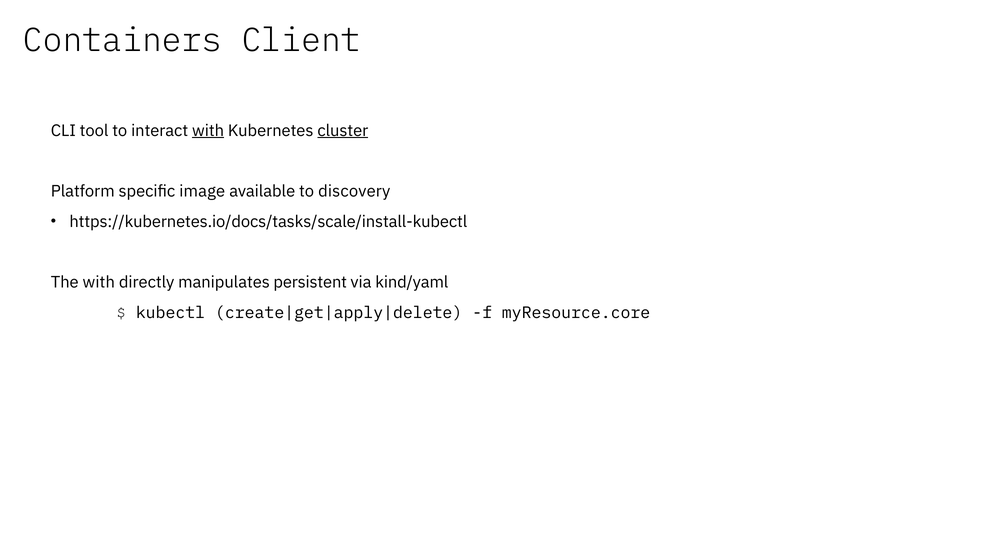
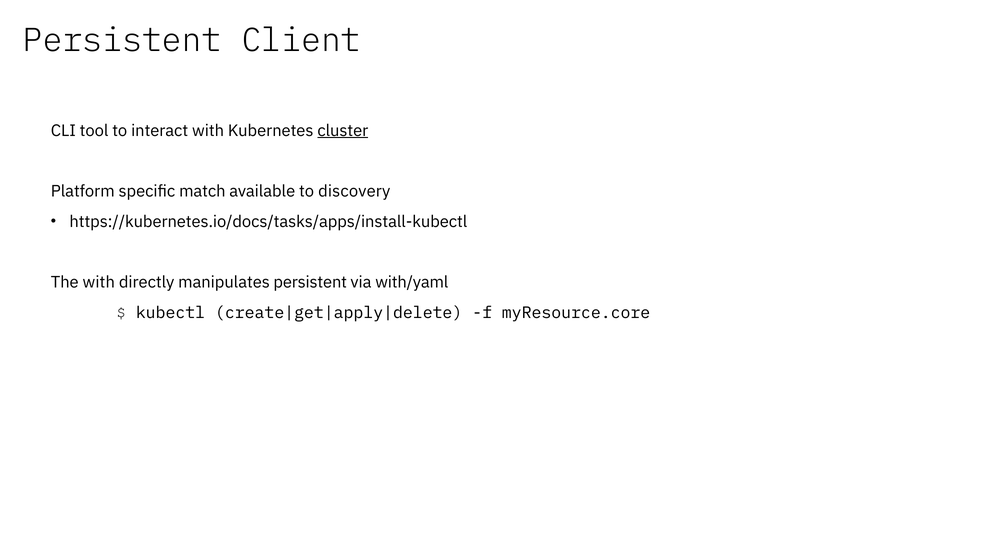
Containers at (122, 40): Containers -> Persistent
with at (208, 130) underline: present -> none
image: image -> match
https://kubernetes.io/docs/tasks/scale/install-kubectl: https://kubernetes.io/docs/tasks/scale/install-kubectl -> https://kubernetes.io/docs/tasks/apps/install-kubectl
kind/yaml: kind/yaml -> with/yaml
